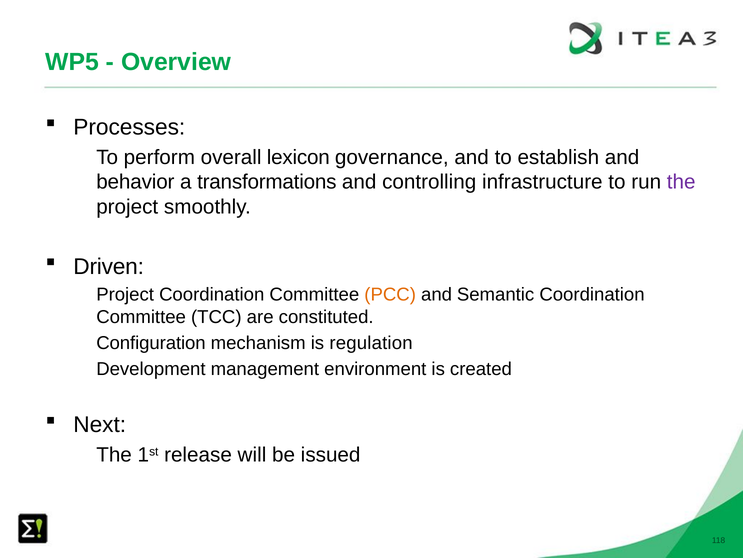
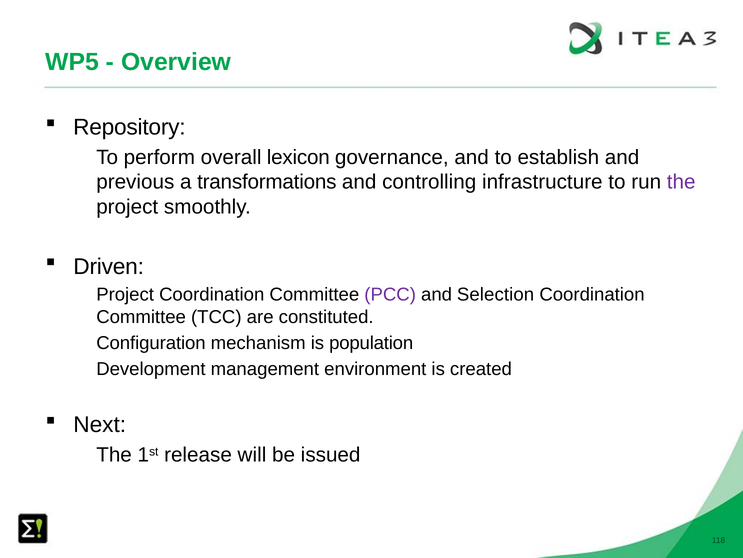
Processes: Processes -> Repository
behavior: behavior -> previous
PCC colour: orange -> purple
Semantic: Semantic -> Selection
regulation: regulation -> population
